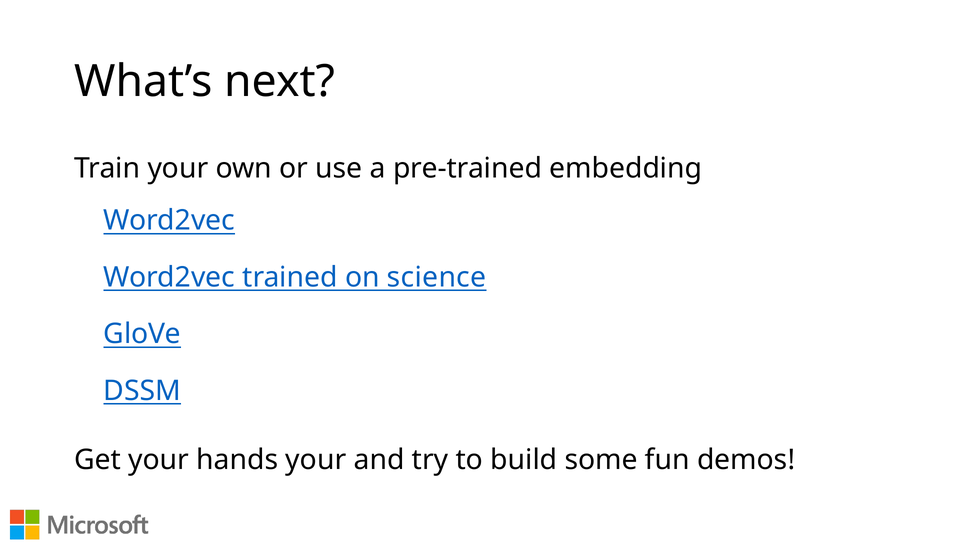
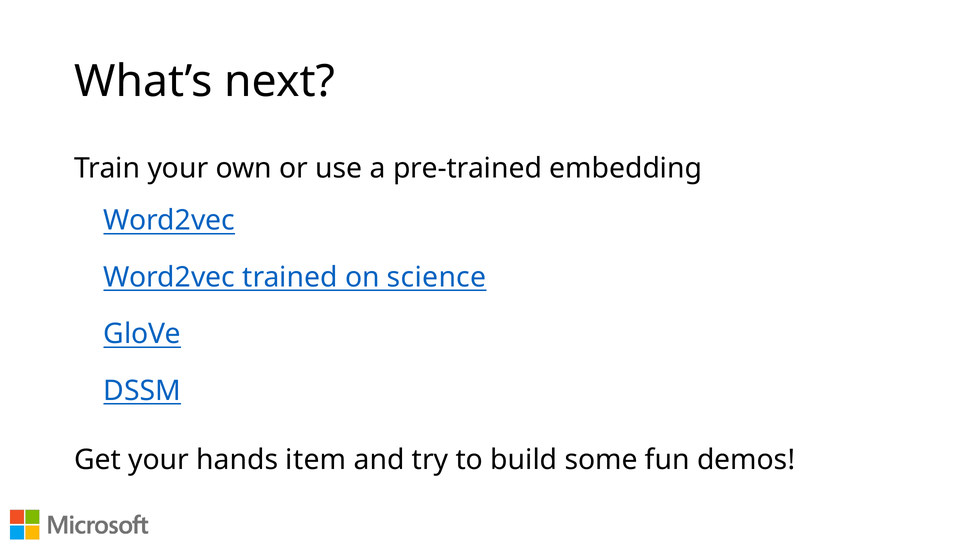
hands your: your -> item
